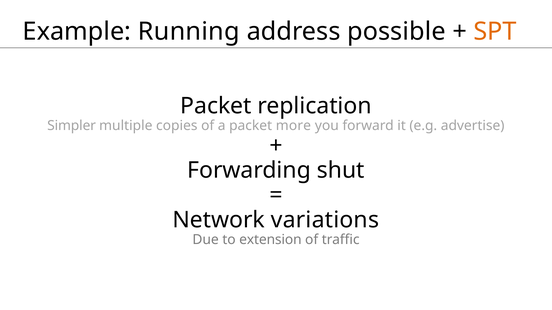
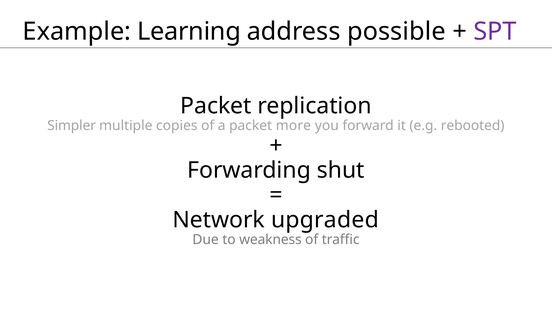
Running: Running -> Learning
SPT colour: orange -> purple
advertise: advertise -> rebooted
variations: variations -> upgraded
extension: extension -> weakness
